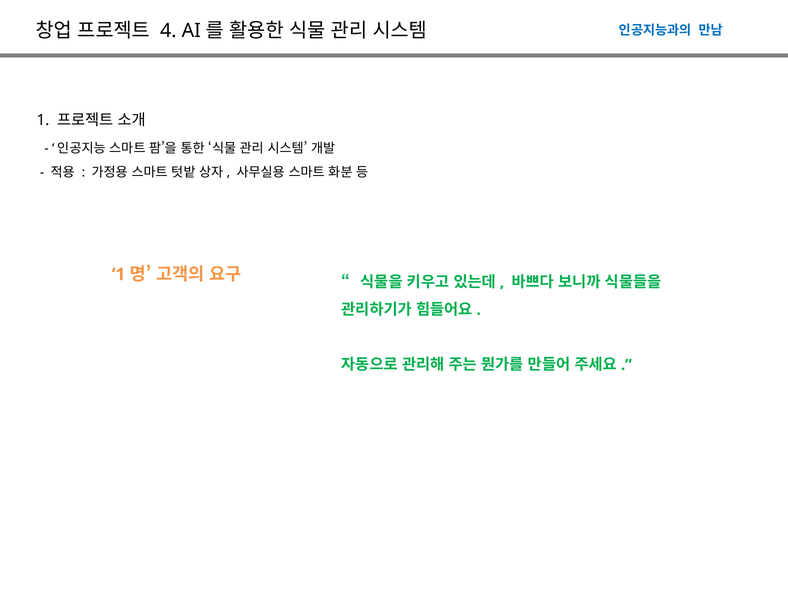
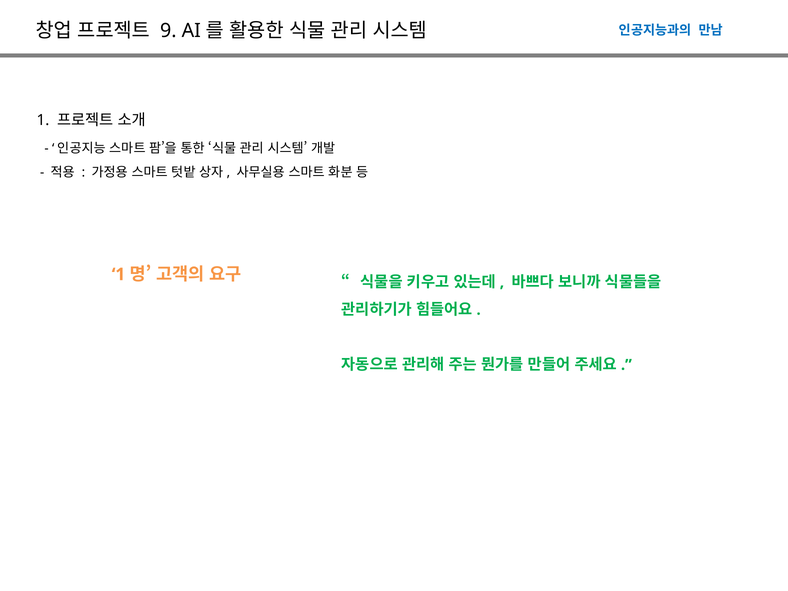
4: 4 -> 9
